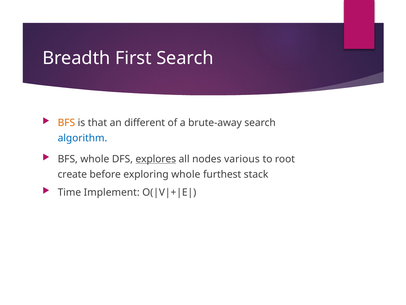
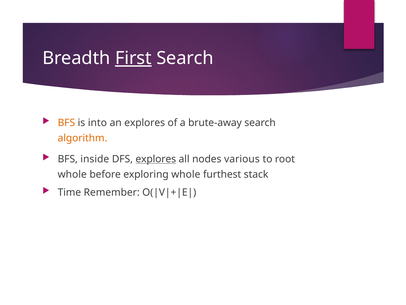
First underline: none -> present
that: that -> into
an different: different -> explores
algorithm colour: blue -> orange
BFS whole: whole -> inside
create at (72, 174): create -> whole
Implement: Implement -> Remember
